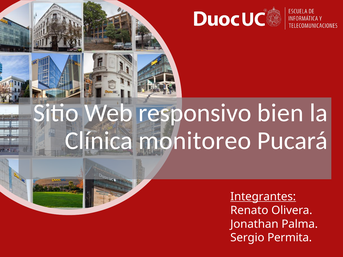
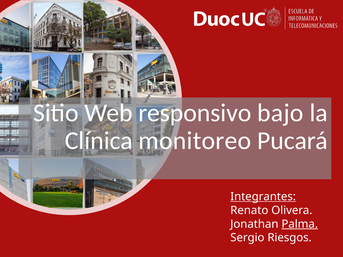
bien: bien -> bajo
Palma underline: none -> present
Permita: Permita -> Riesgos
